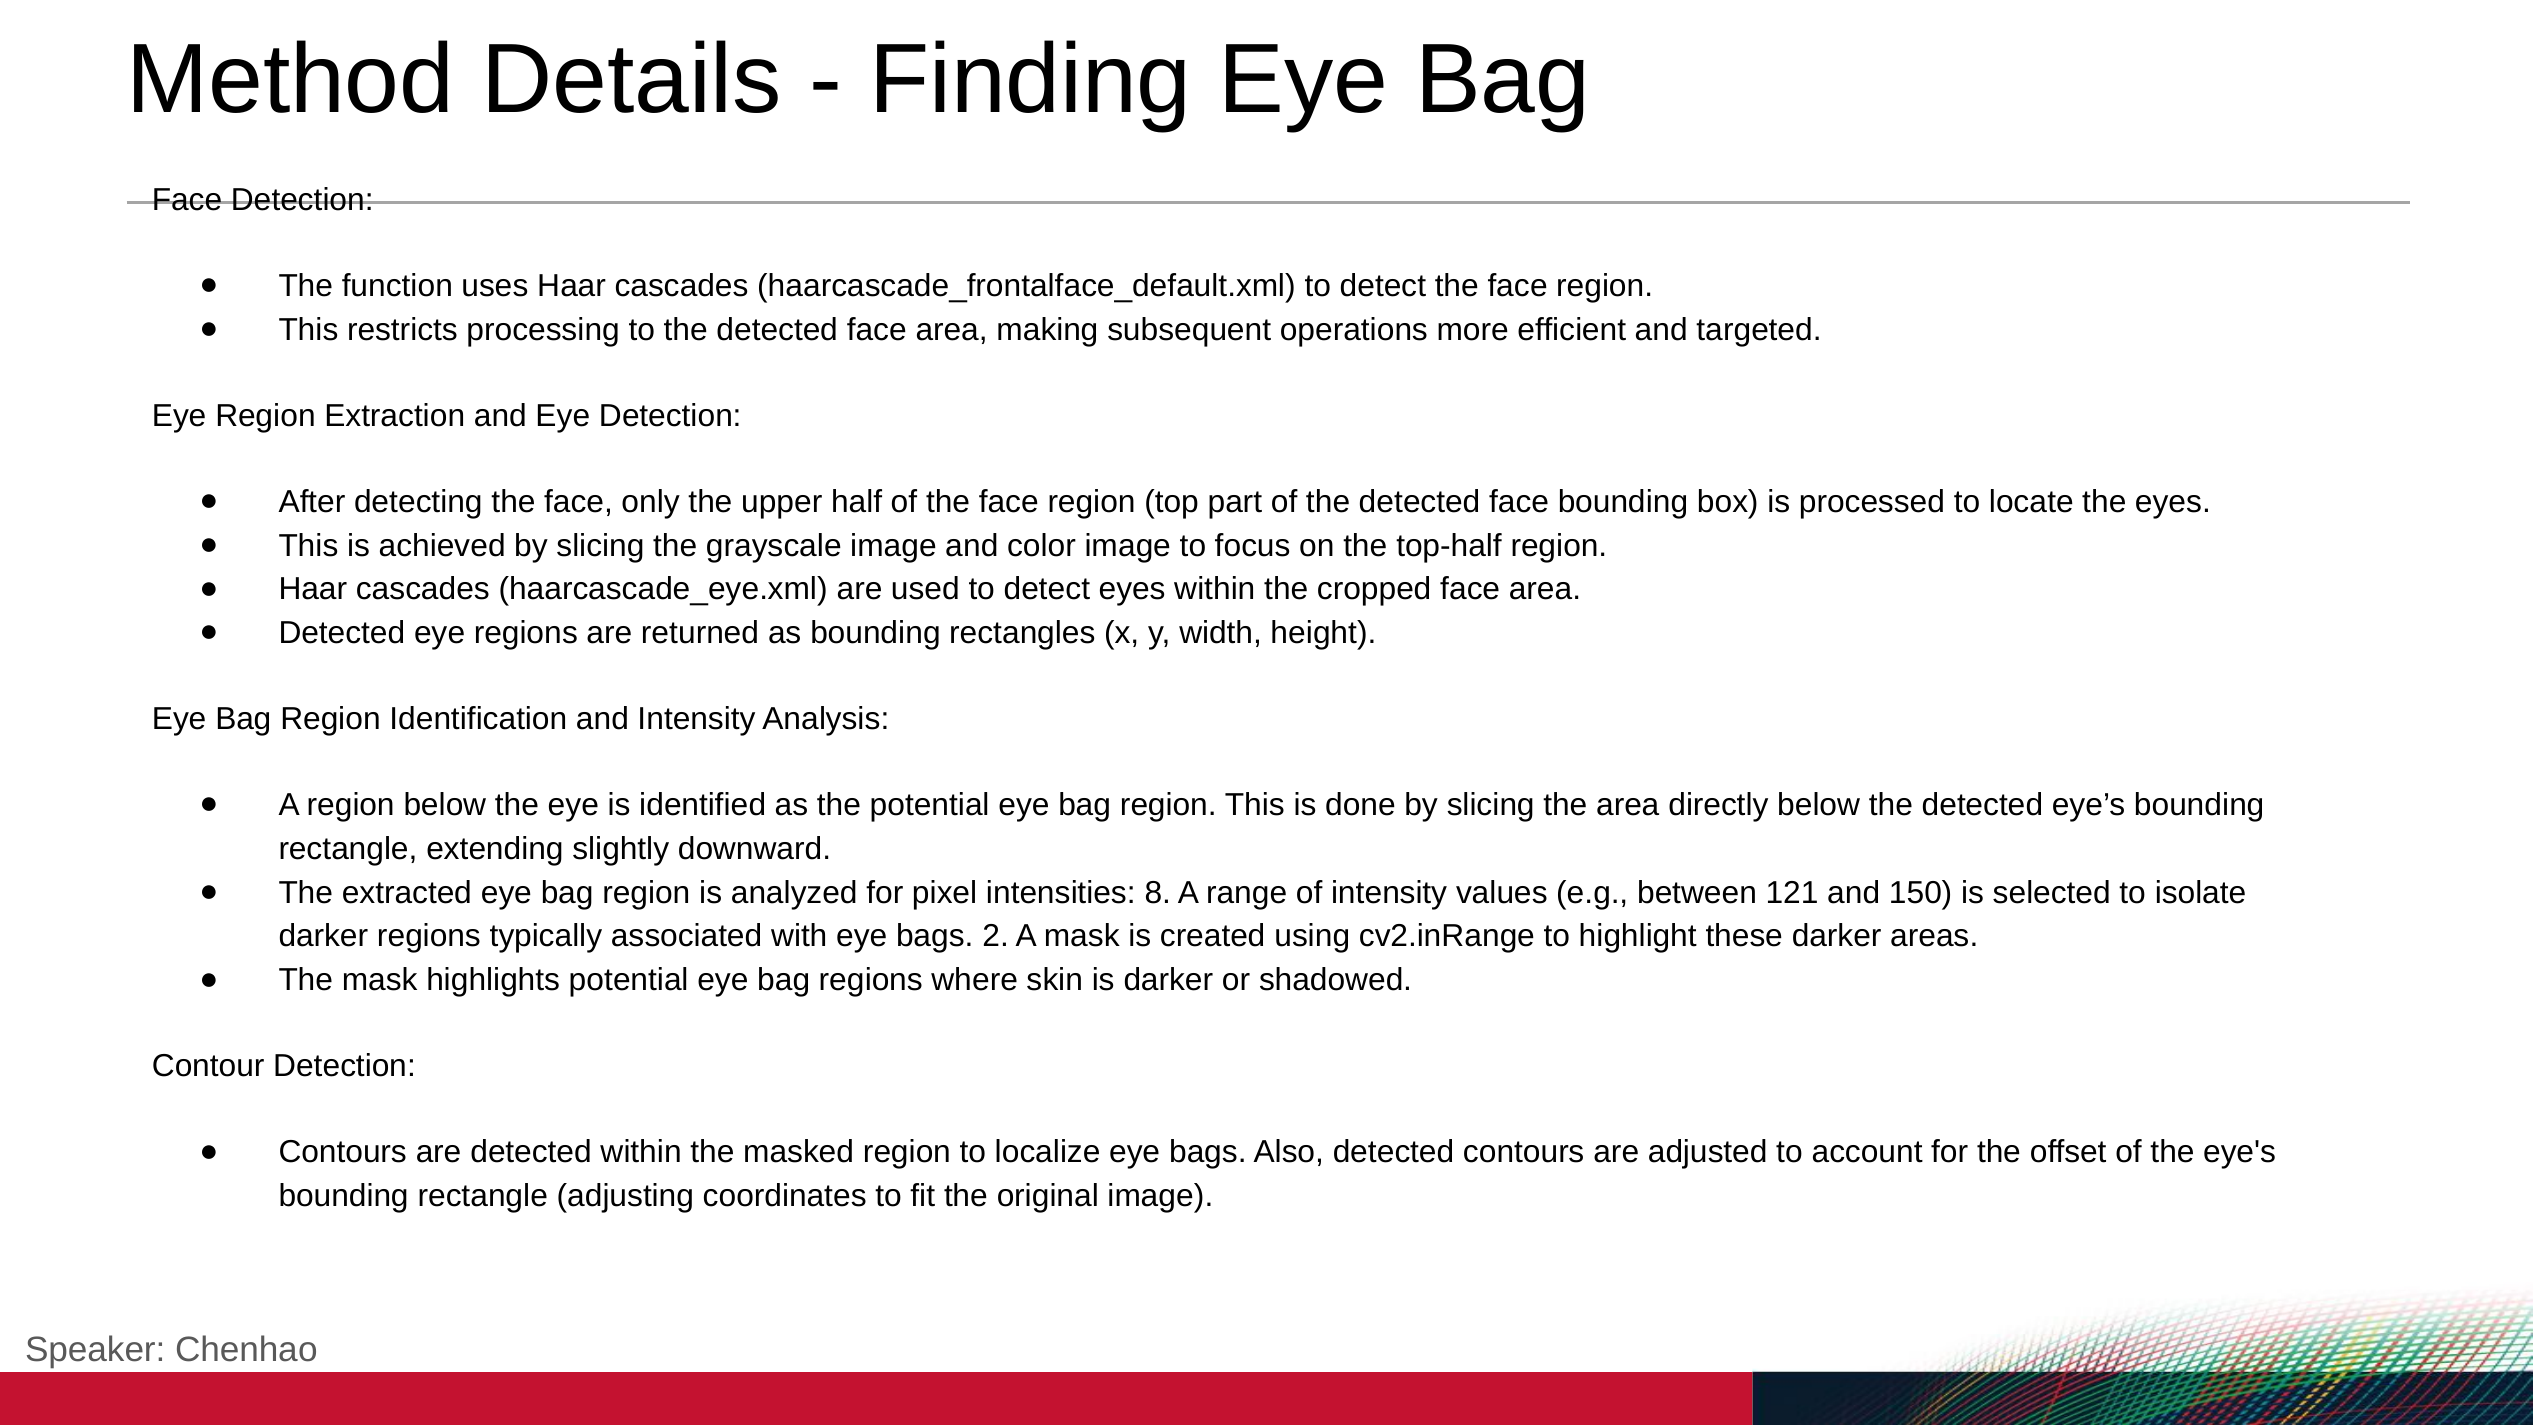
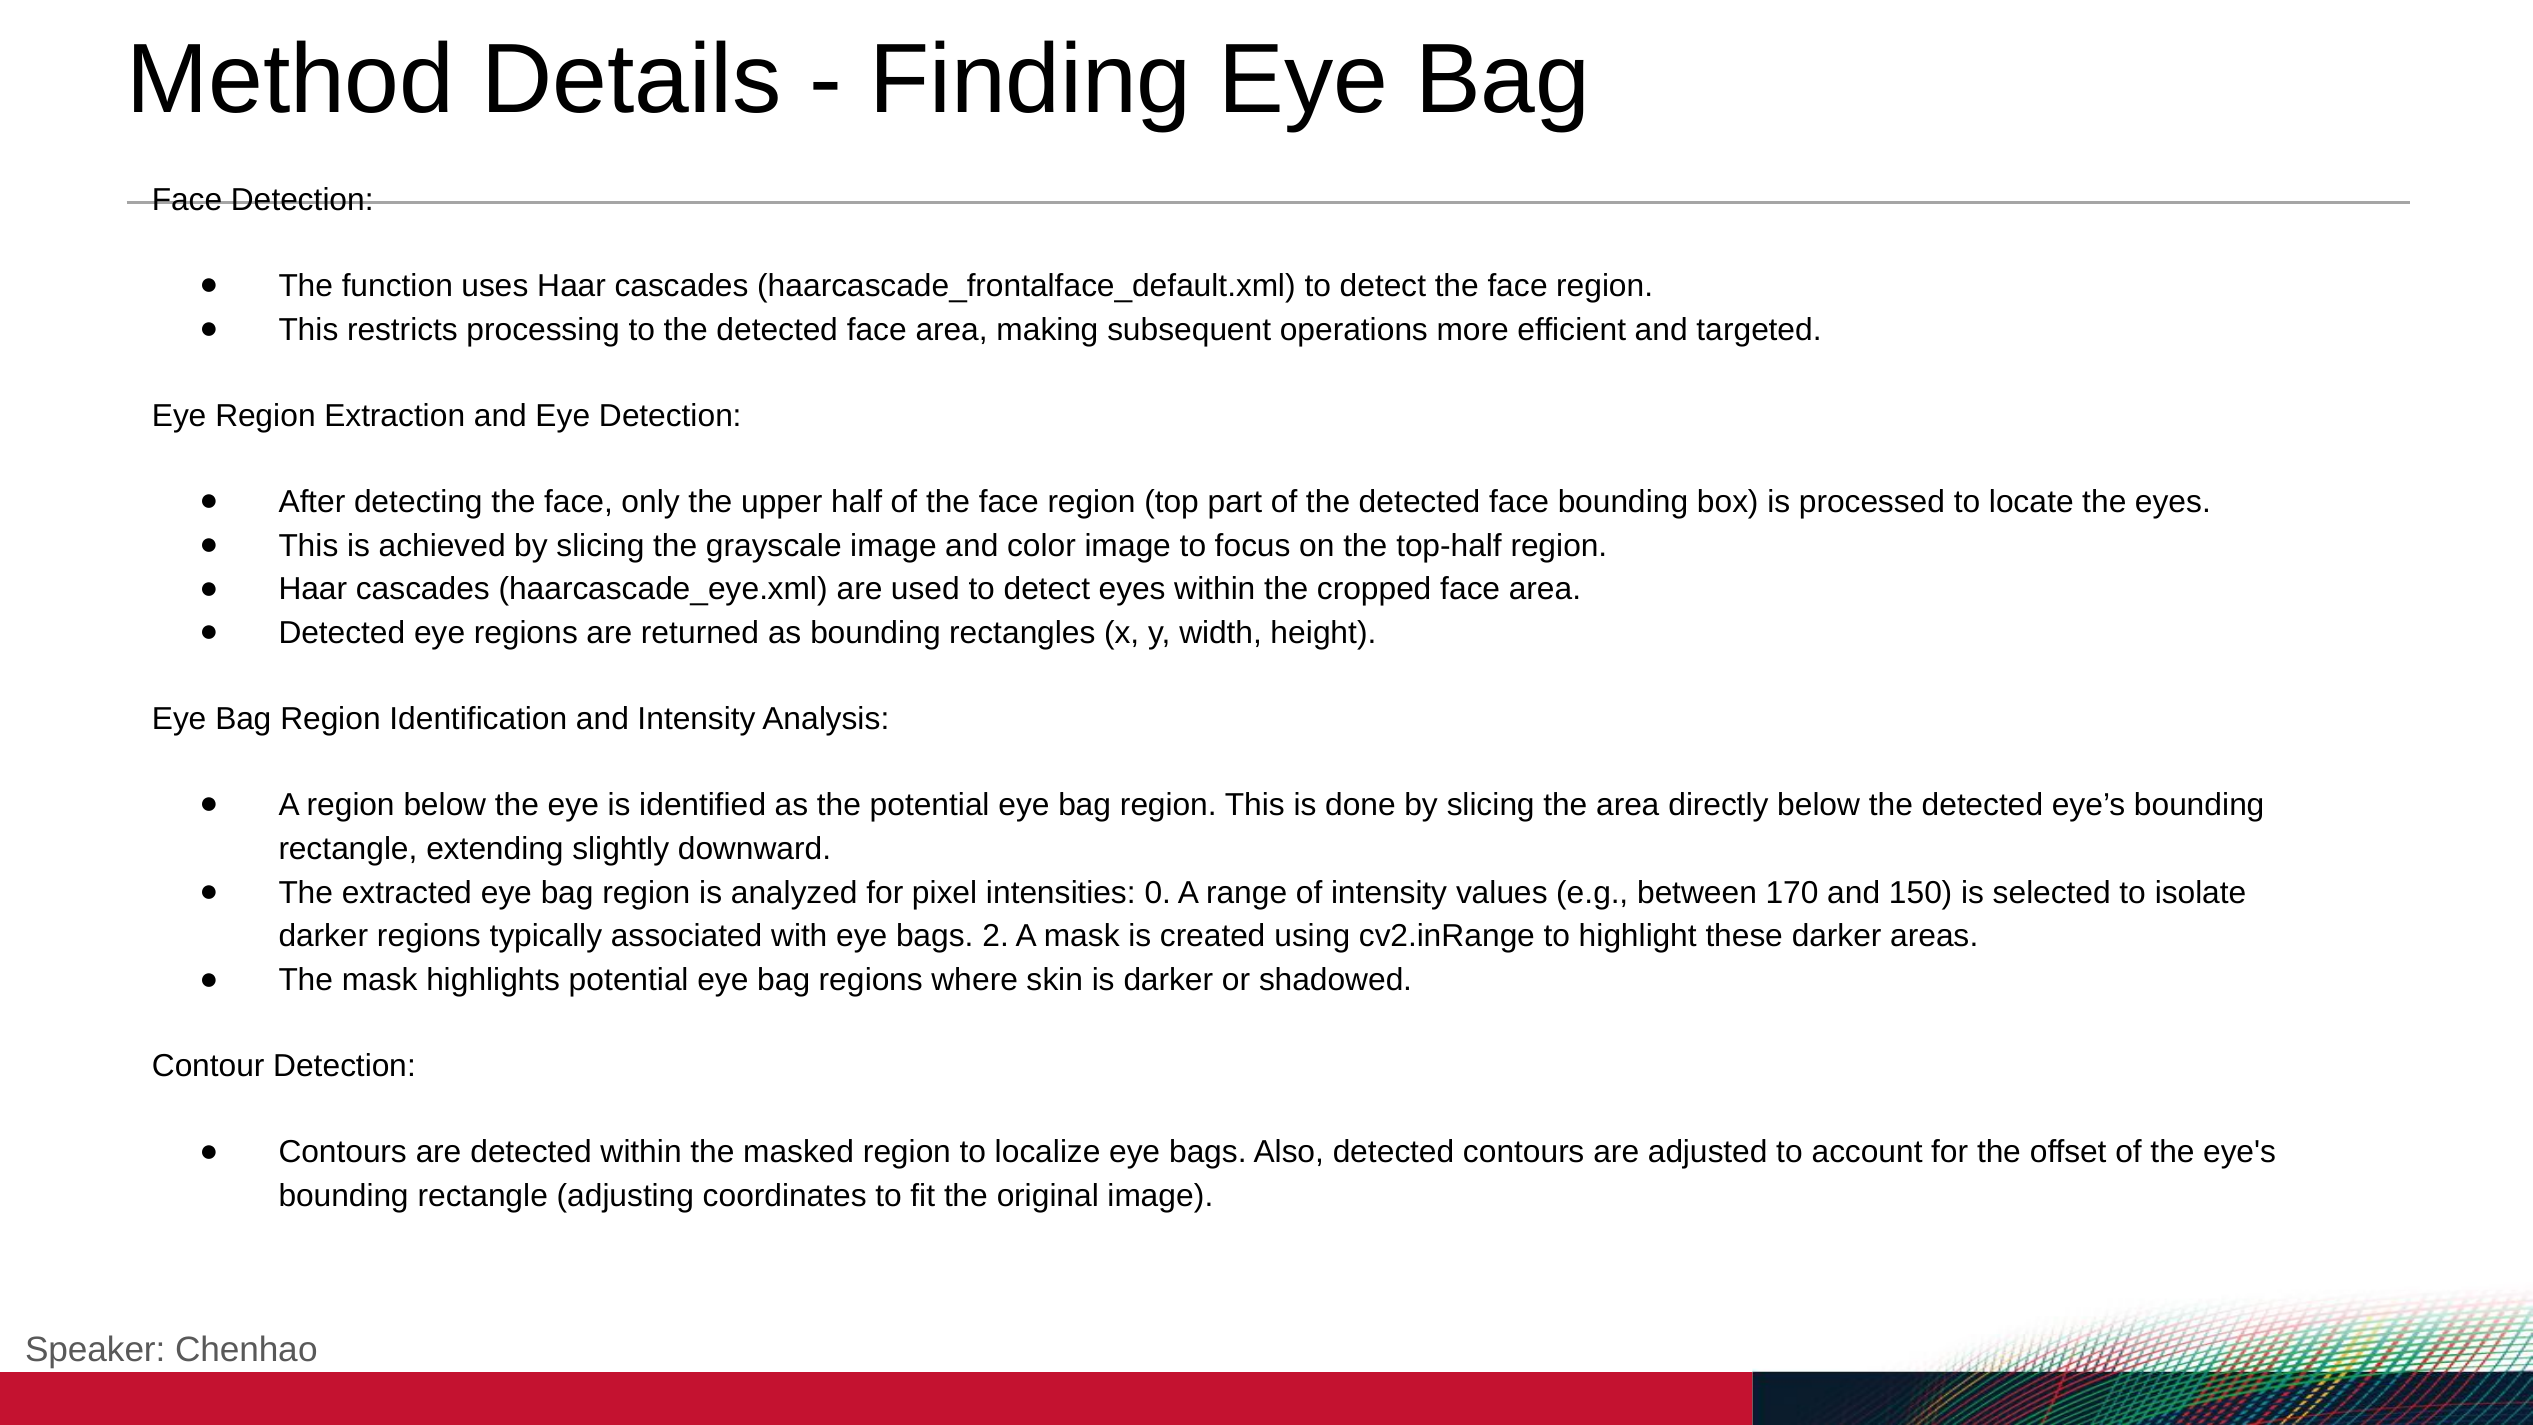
8: 8 -> 0
121: 121 -> 170
